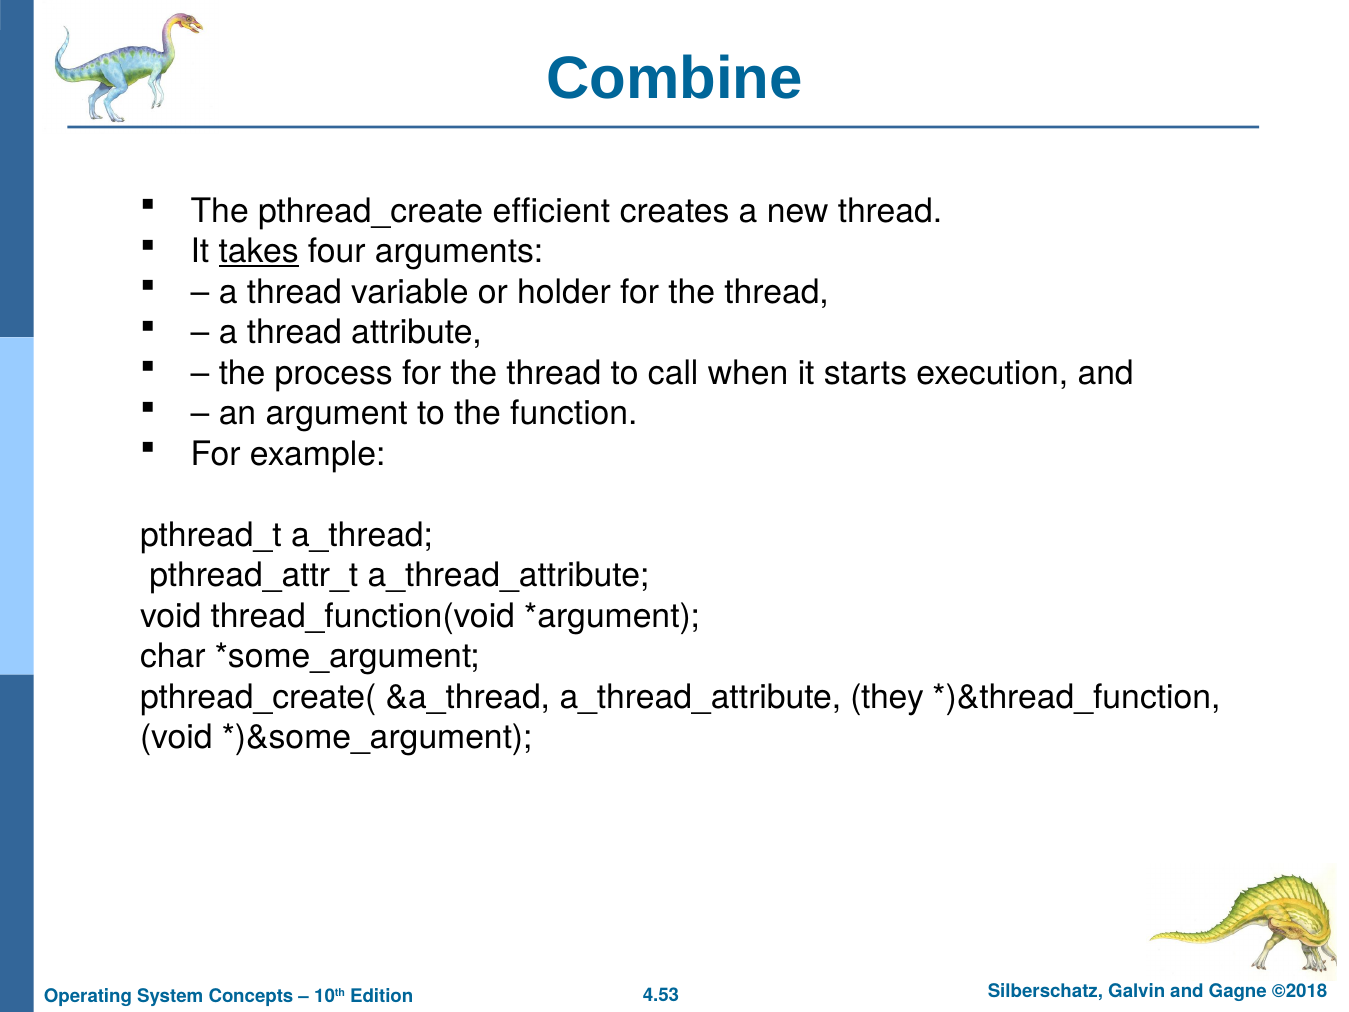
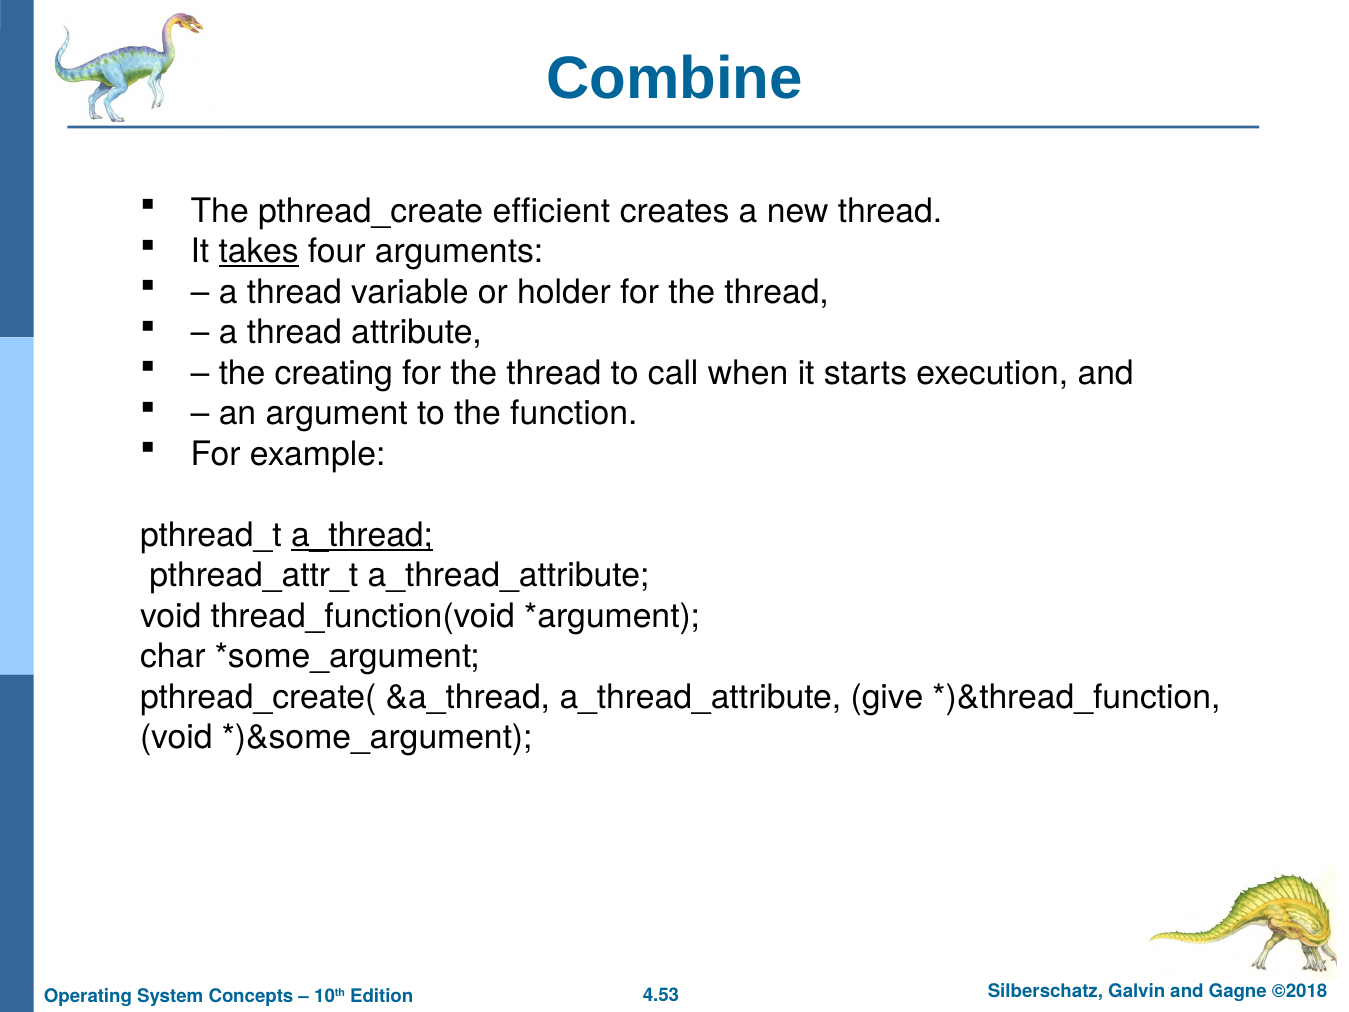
process: process -> creating
a_thread underline: none -> present
they: they -> give
